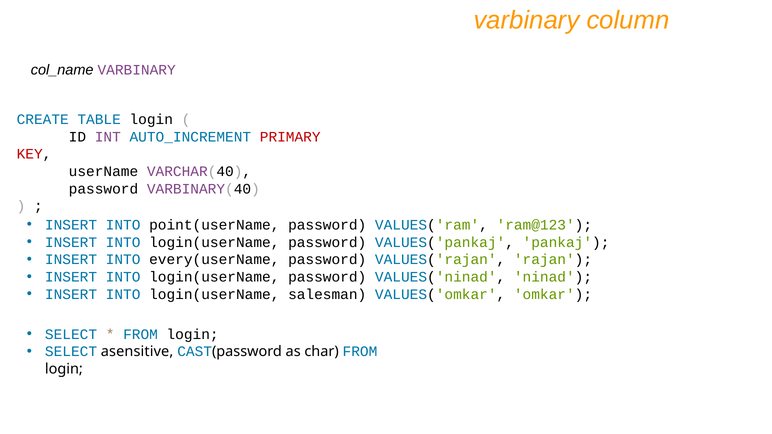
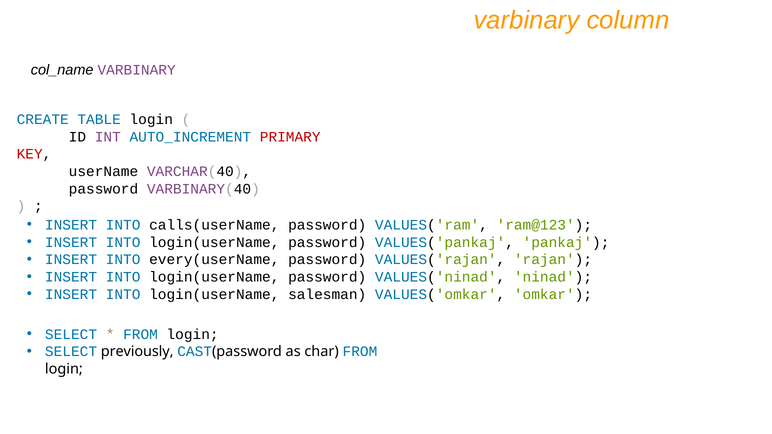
point(userName: point(userName -> calls(userName
asensitive: asensitive -> previously
